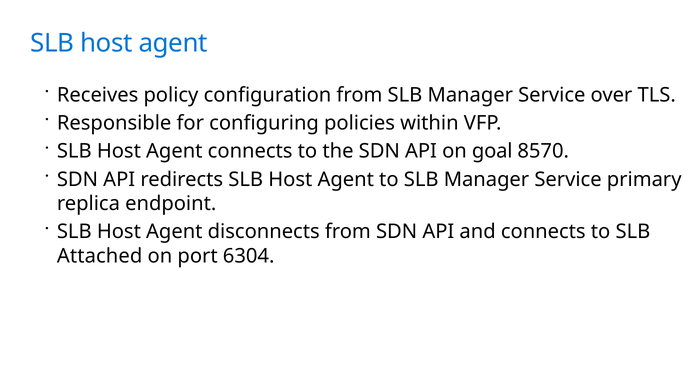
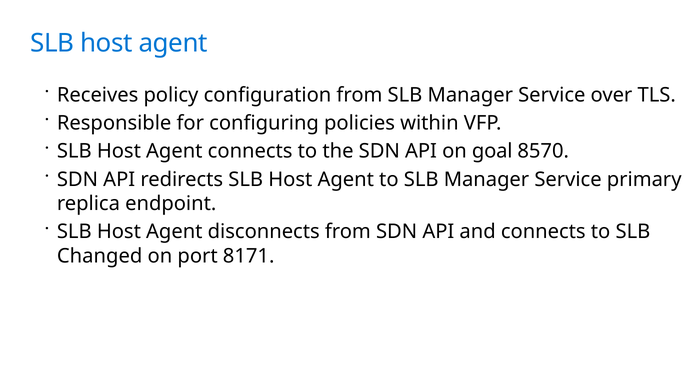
Attached: Attached -> Changed
6304: 6304 -> 8171
